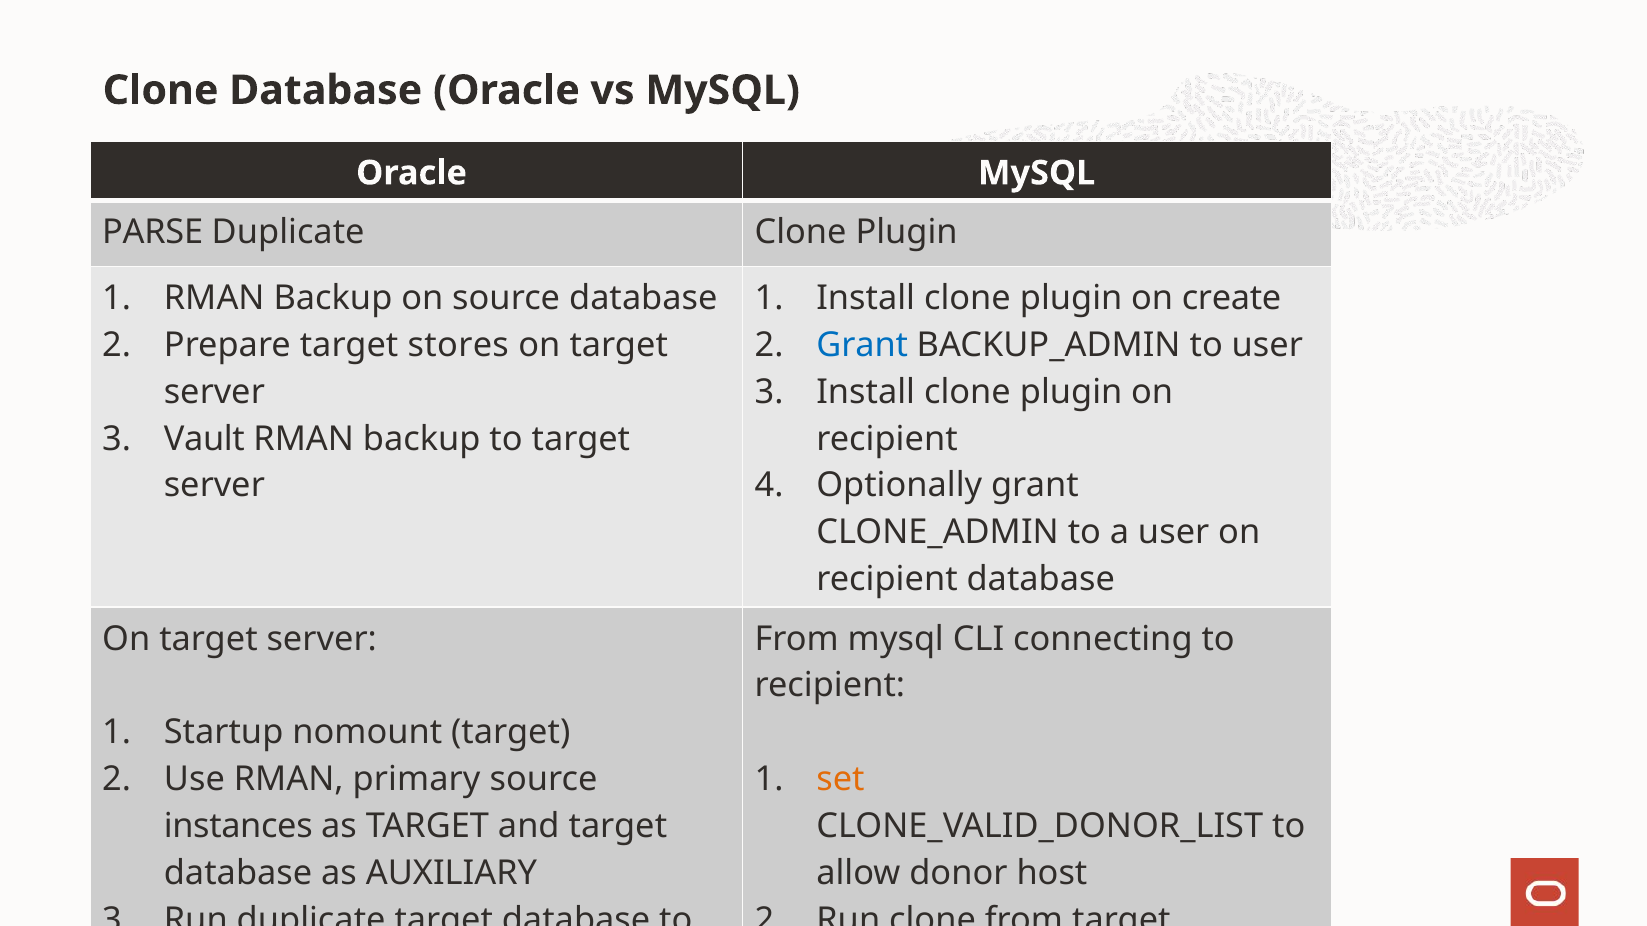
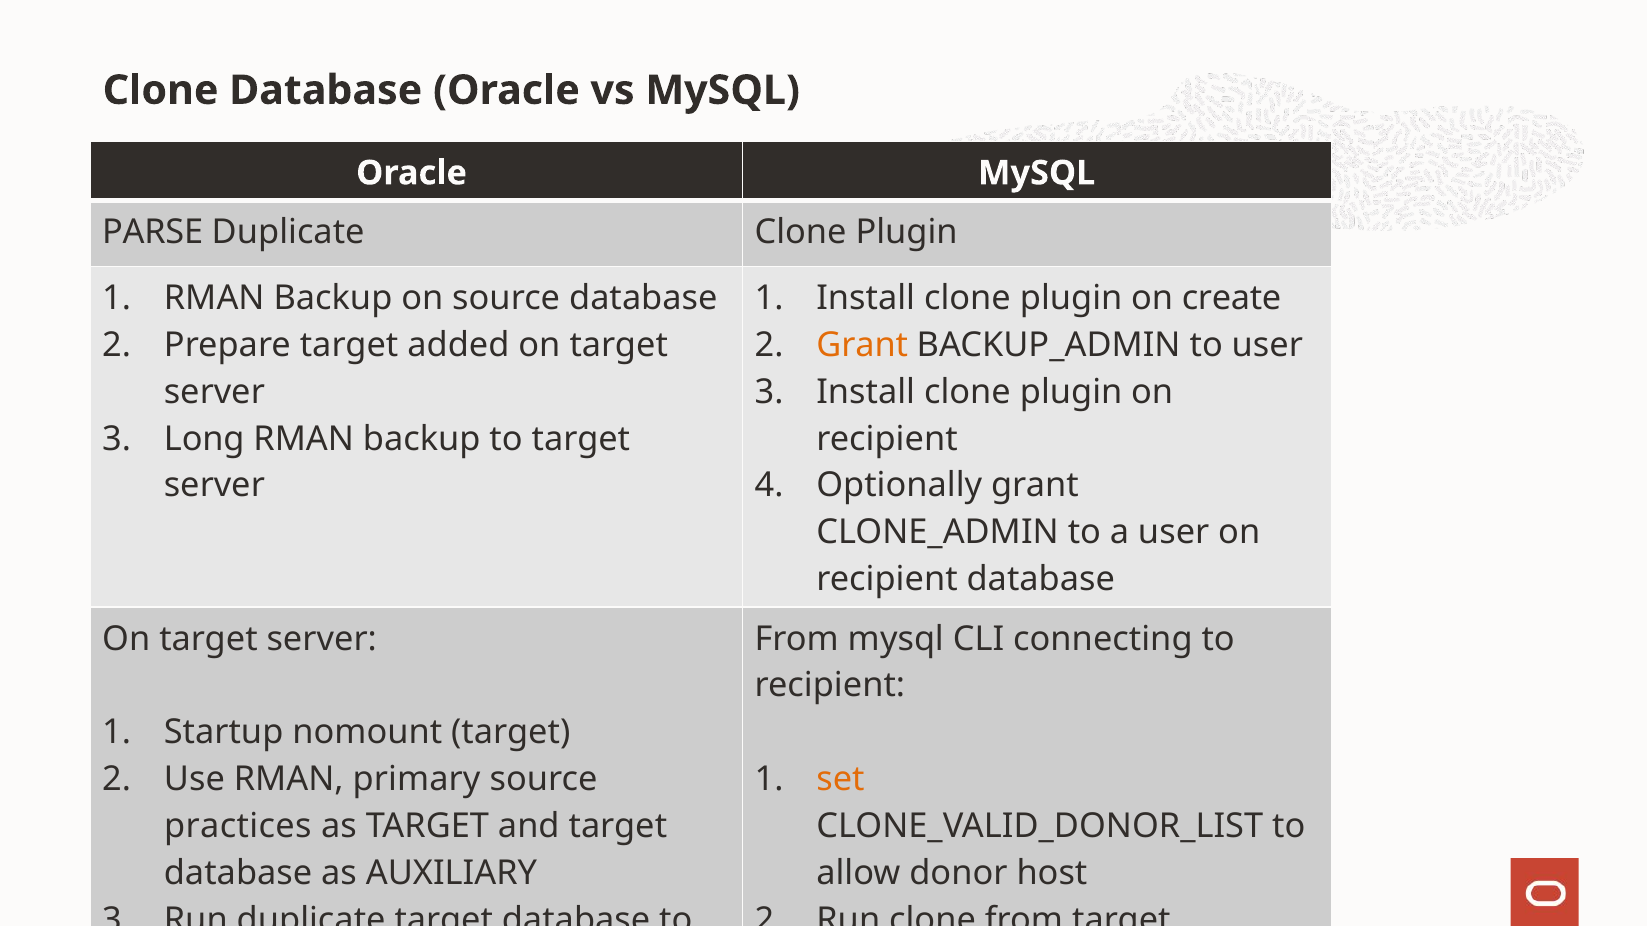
stores: stores -> added
Grant at (862, 345) colour: blue -> orange
Vault: Vault -> Long
instances: instances -> practices
